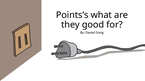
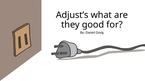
Points’s: Points’s -> Adjust’s
